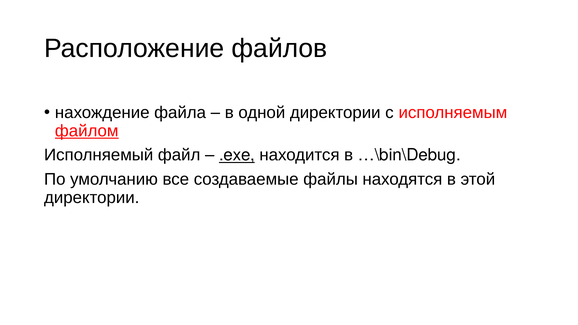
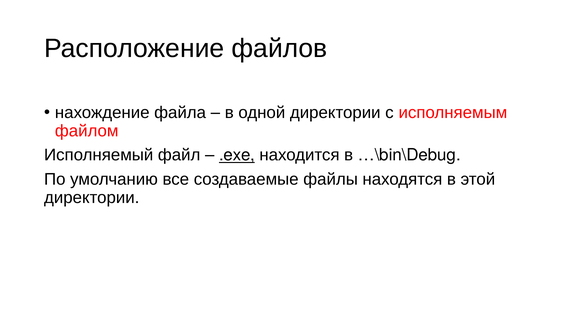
файлом underline: present -> none
